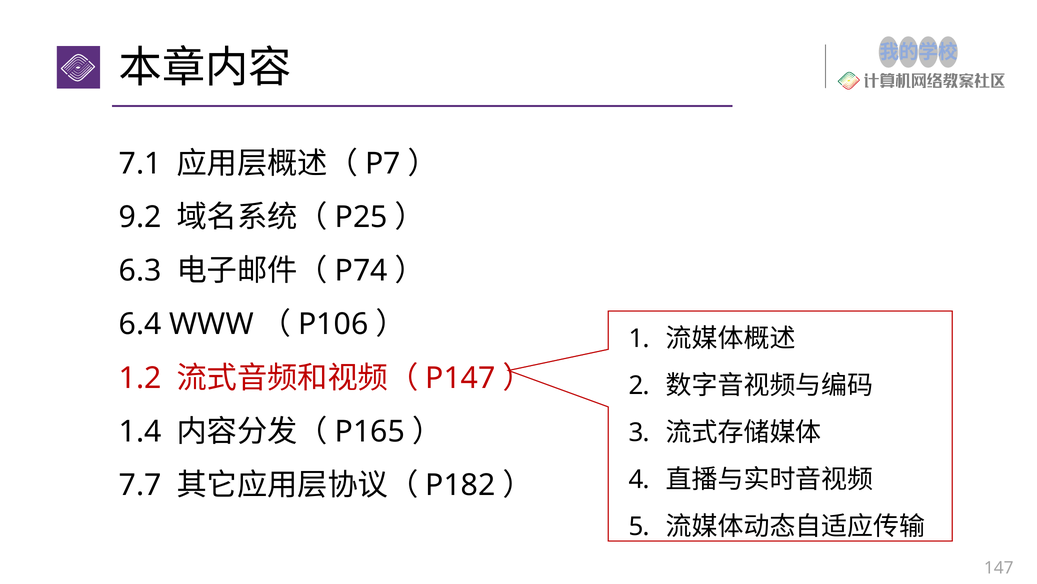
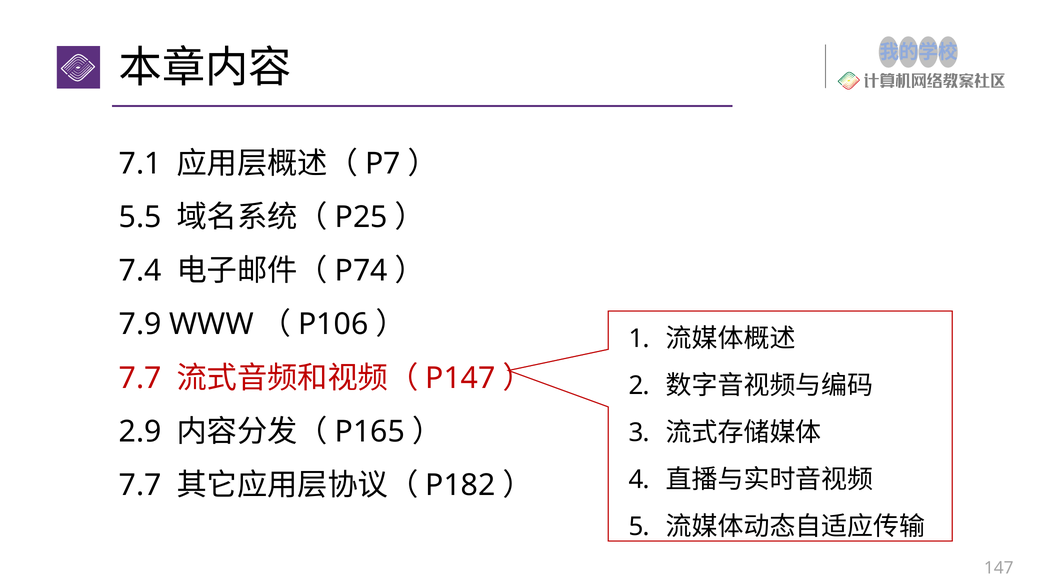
9.2: 9.2 -> 5.5
6.3: 6.3 -> 7.4
6.4: 6.4 -> 7.9
1.2 at (140, 378): 1.2 -> 7.7
1.4: 1.4 -> 2.9
